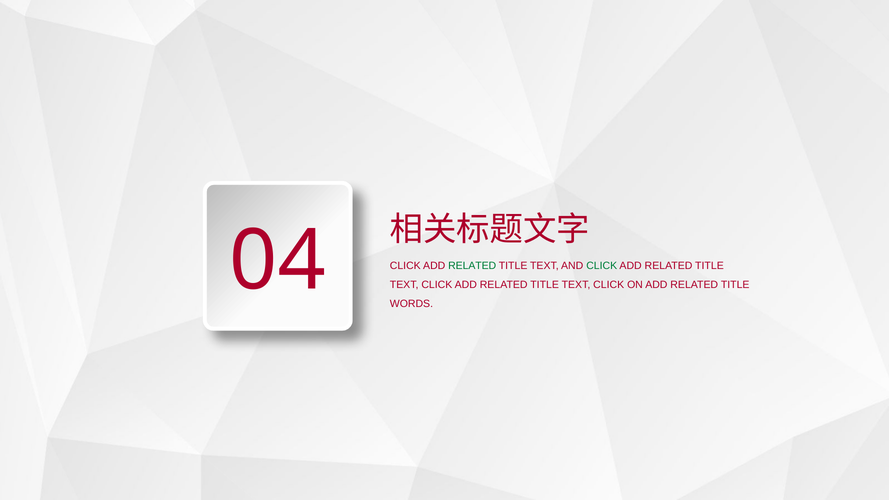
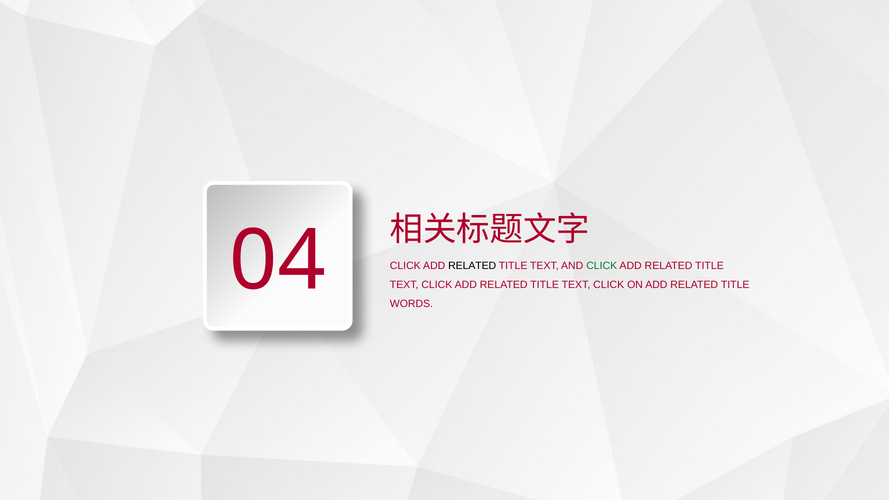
RELATED at (472, 266) colour: green -> black
